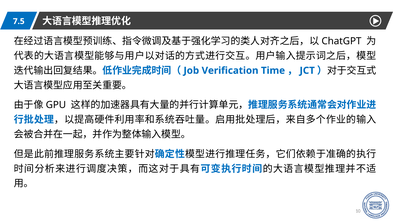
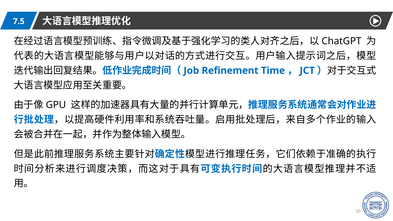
Verification: Verification -> Refinement
